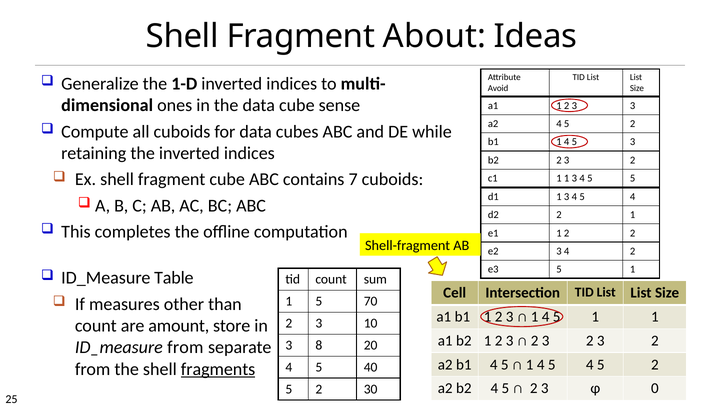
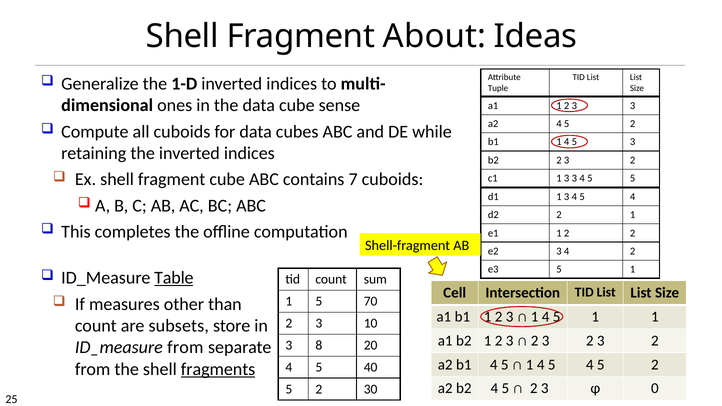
Avoid: Avoid -> Tuple
c1 1 1: 1 -> 3
Table underline: none -> present
amount: amount -> subsets
